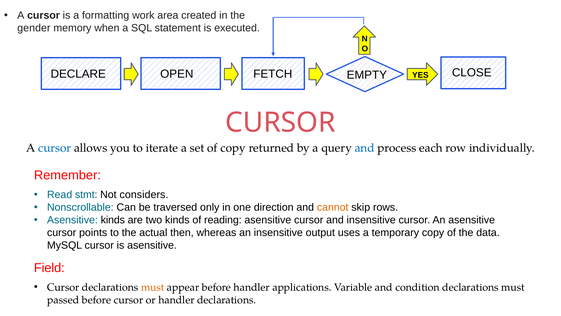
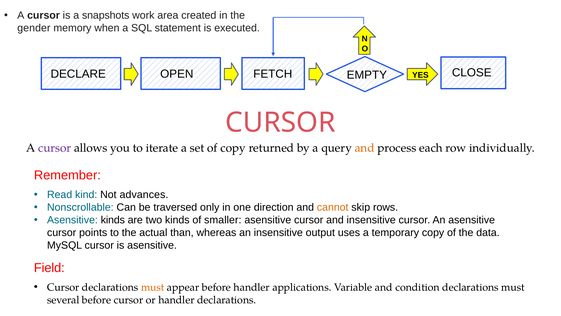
formatting: formatting -> snapshots
cursor at (55, 148) colour: blue -> purple
and at (365, 148) colour: blue -> orange
stmt: stmt -> kind
considers: considers -> advances
reading: reading -> smaller
then: then -> than
passed: passed -> several
